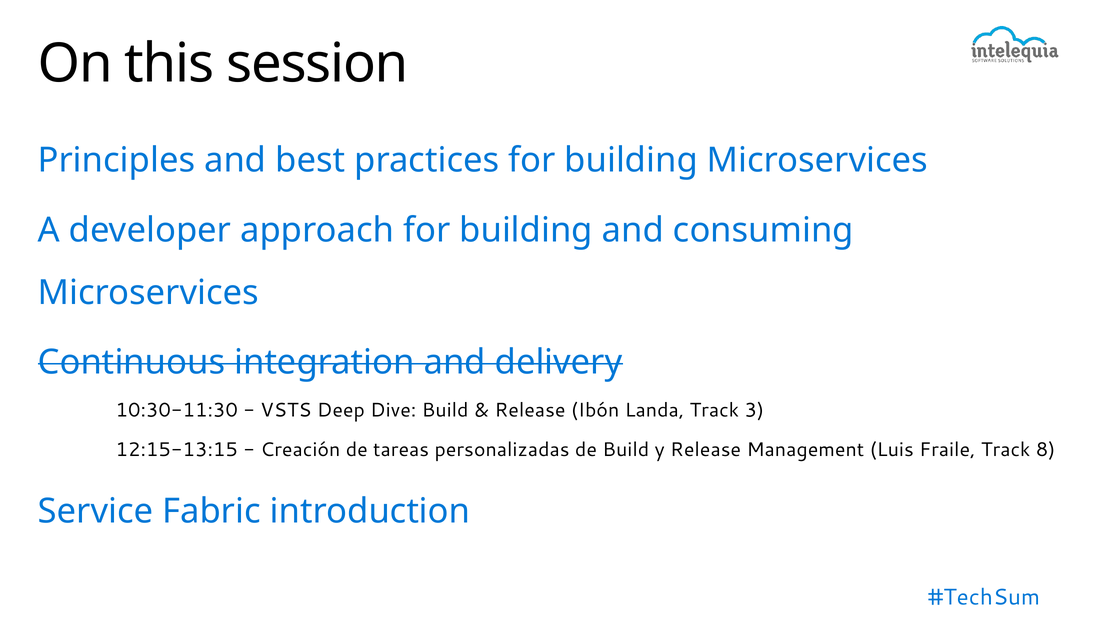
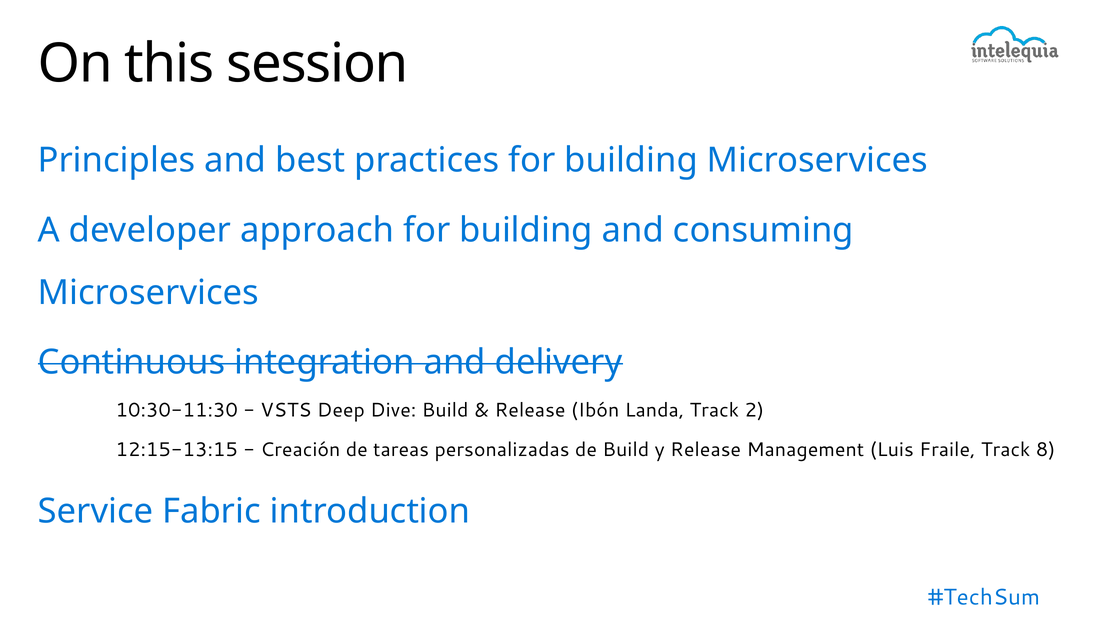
3: 3 -> 2
